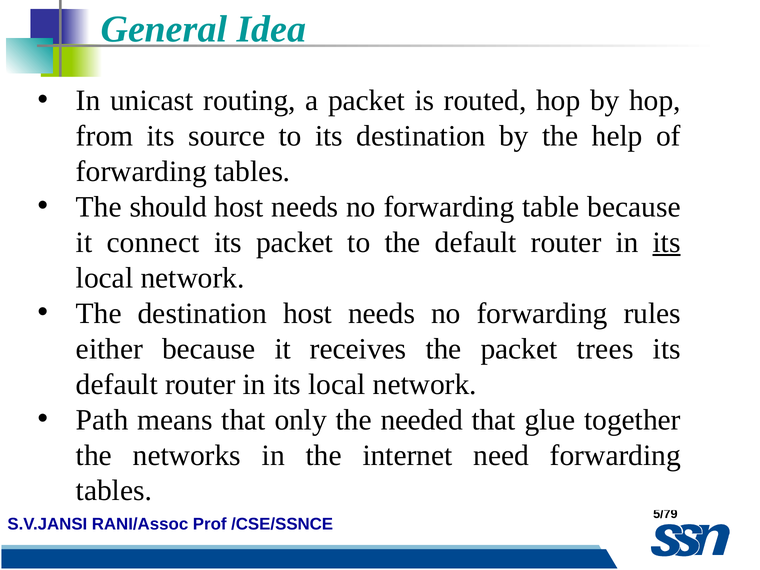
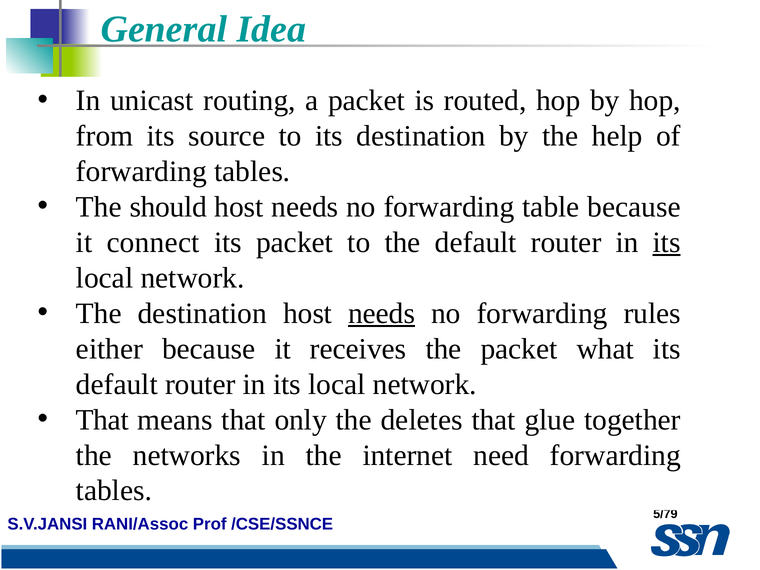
needs at (382, 313) underline: none -> present
trees: trees -> what
Path at (102, 420): Path -> That
needed: needed -> deletes
